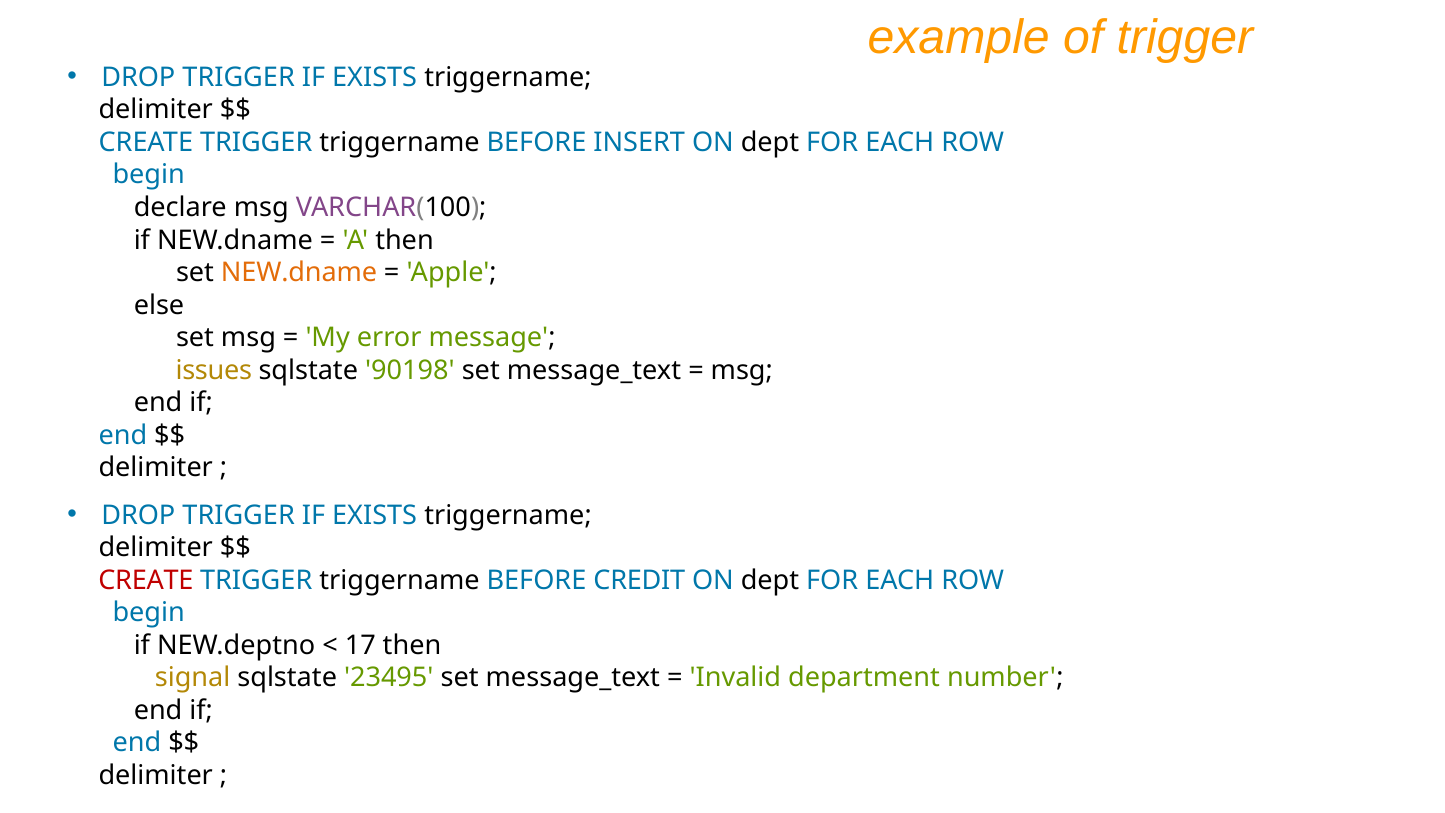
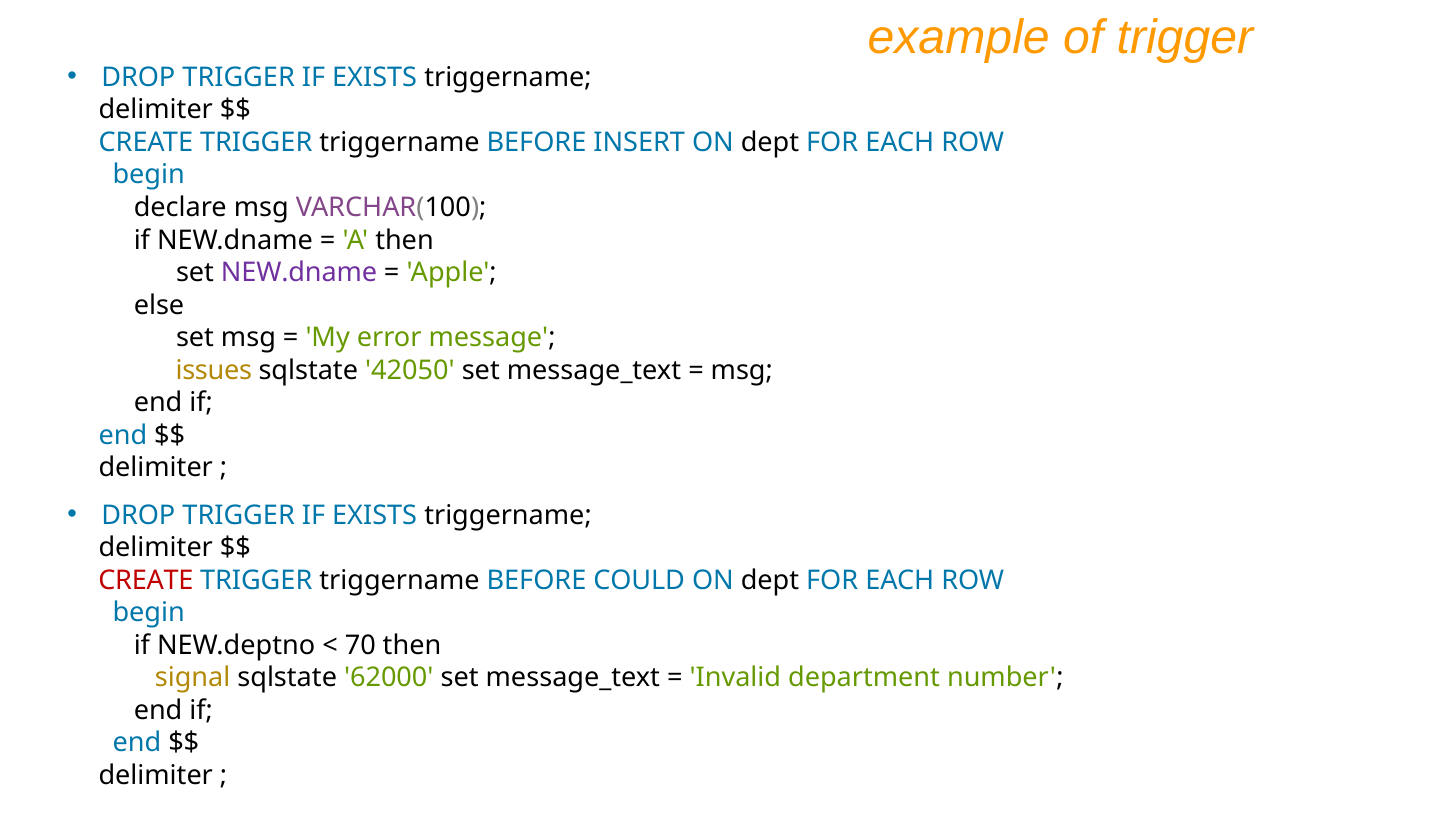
NEW.dname at (299, 273) colour: orange -> purple
90198: 90198 -> 42050
CREDIT: CREDIT -> COULD
17: 17 -> 70
23495: 23495 -> 62000
